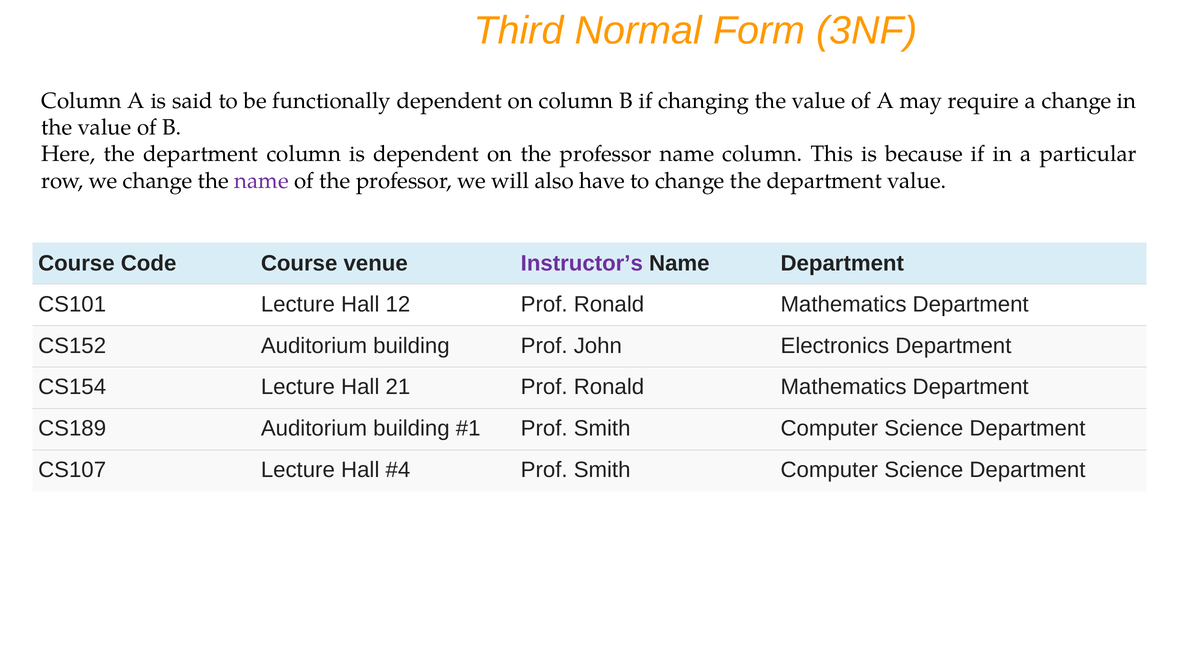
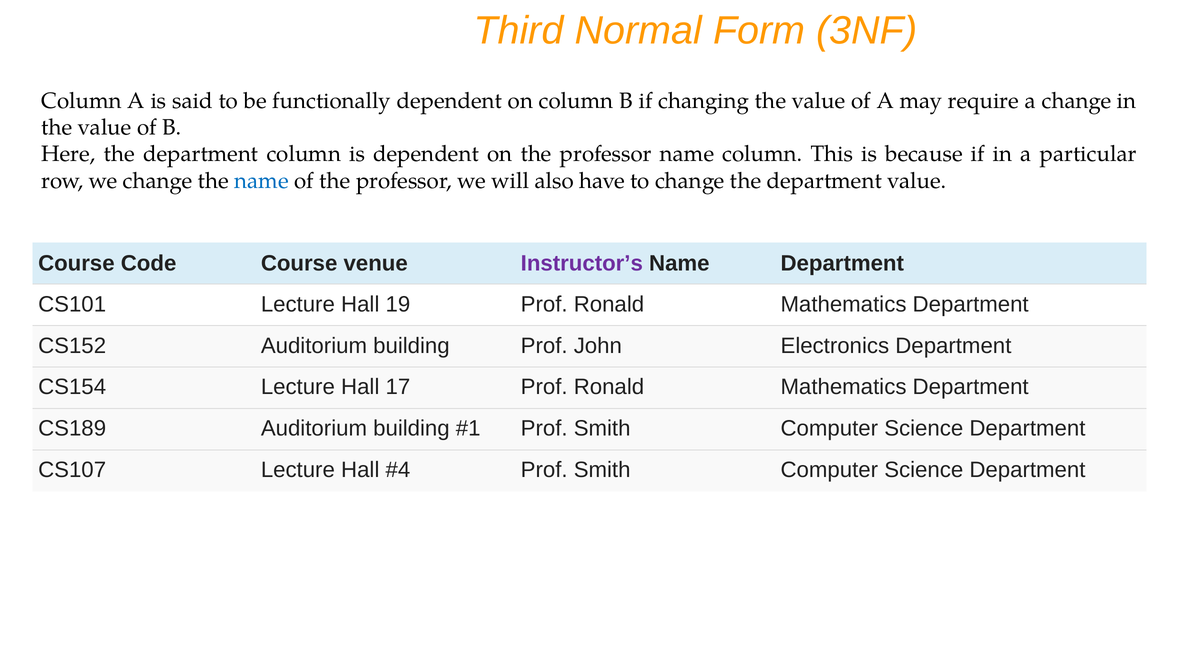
name at (262, 181) colour: purple -> blue
12: 12 -> 19
21: 21 -> 17
